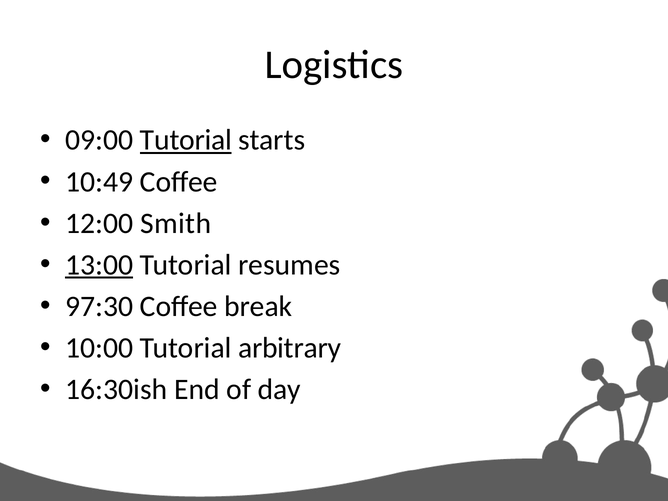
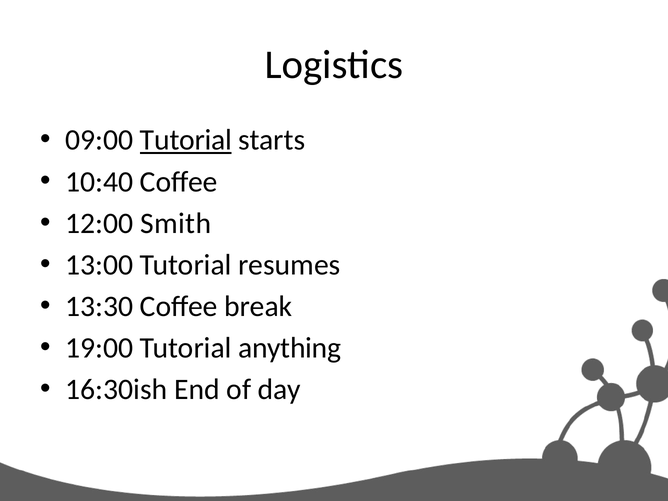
10:49: 10:49 -> 10:40
13:00 underline: present -> none
97:30: 97:30 -> 13:30
10:00: 10:00 -> 19:00
arbitrary: arbitrary -> anything
